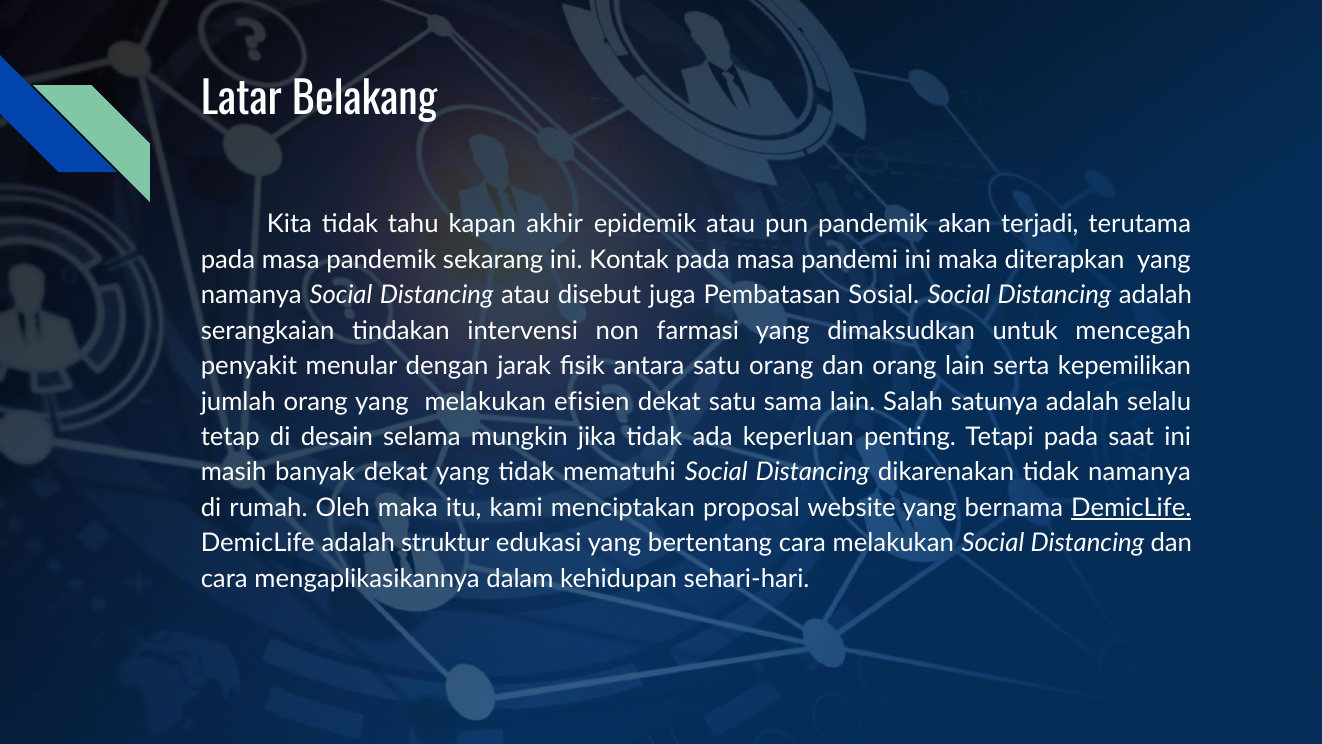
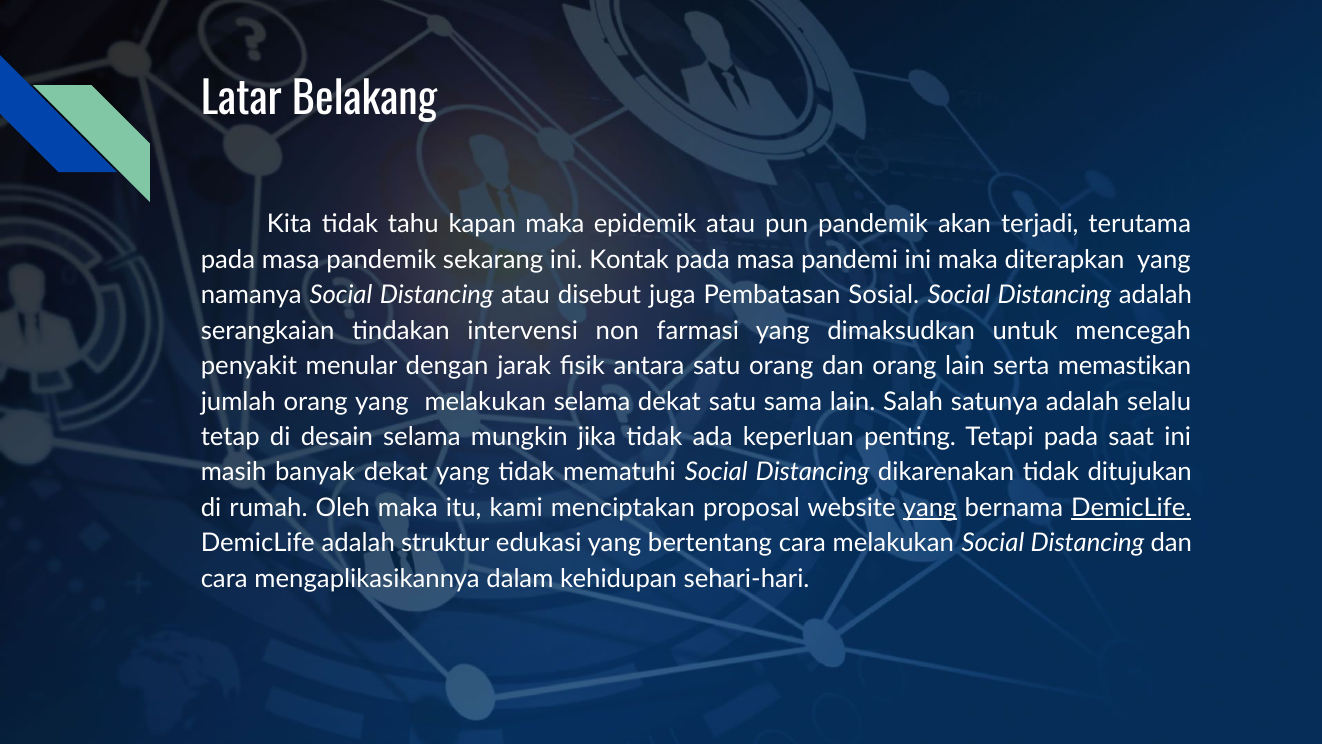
kapan akhir: akhir -> maka
kepemilikan: kepemilikan -> memastikan
melakukan efisien: efisien -> selama
tidak namanya: namanya -> ditujukan
yang at (930, 508) underline: none -> present
